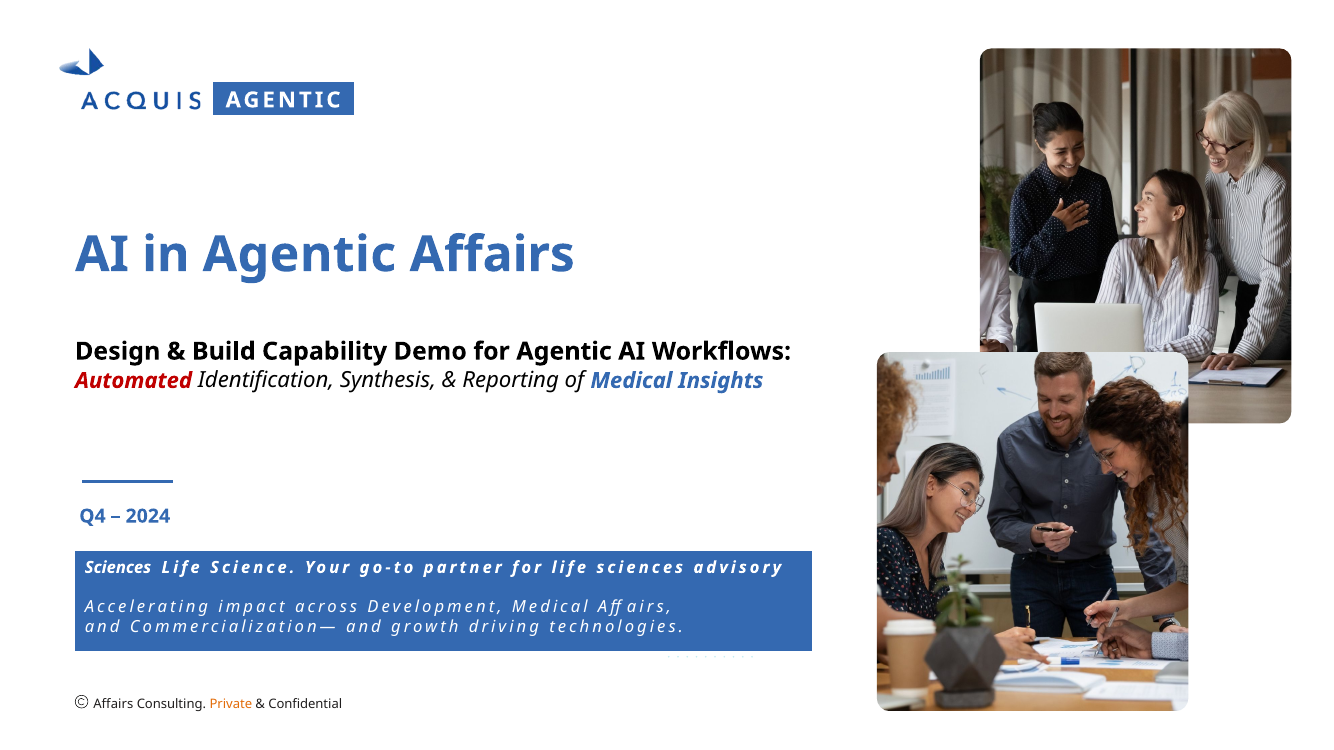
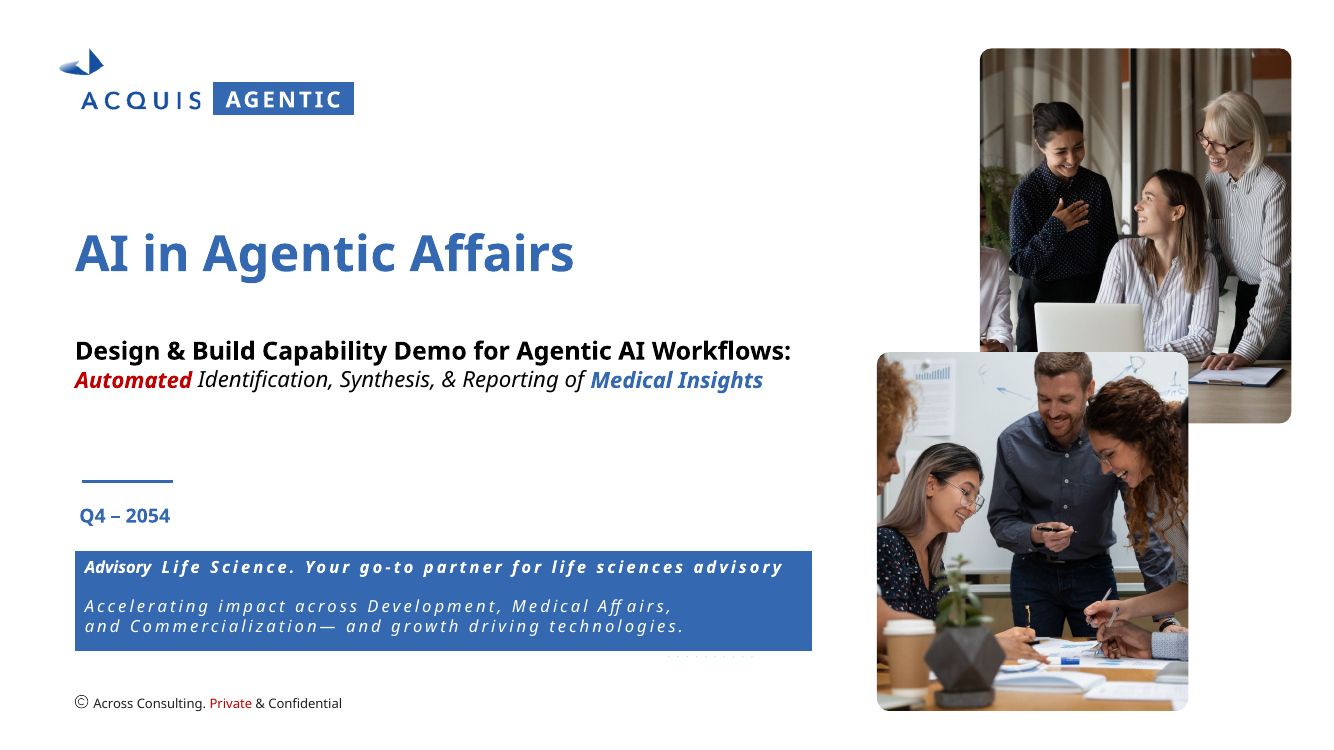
2024: 2024 -> 2054
Sciences at (118, 568): Sciences -> Advisory
Affairs at (113, 704): Affairs -> Across
Private colour: orange -> red
